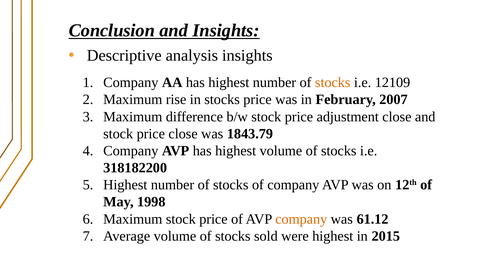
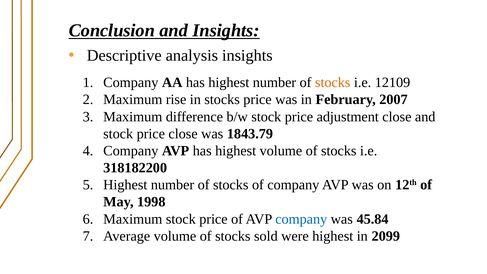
company at (301, 219) colour: orange -> blue
61.12: 61.12 -> 45.84
2015: 2015 -> 2099
